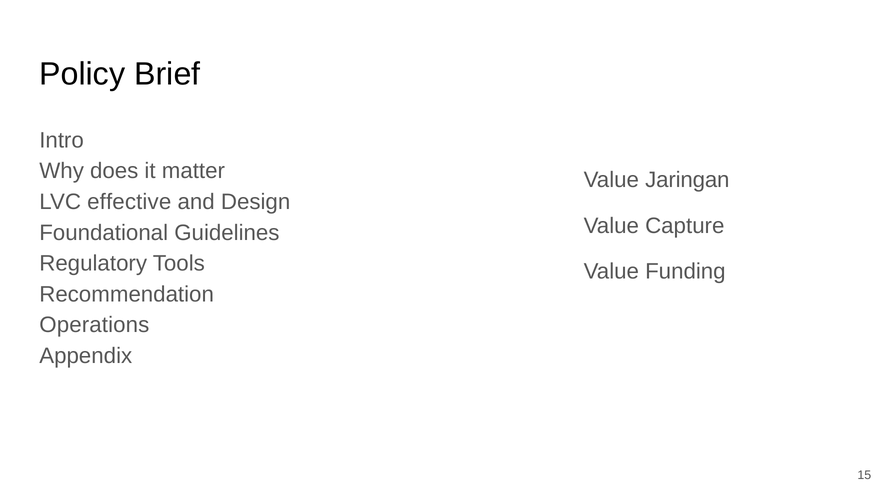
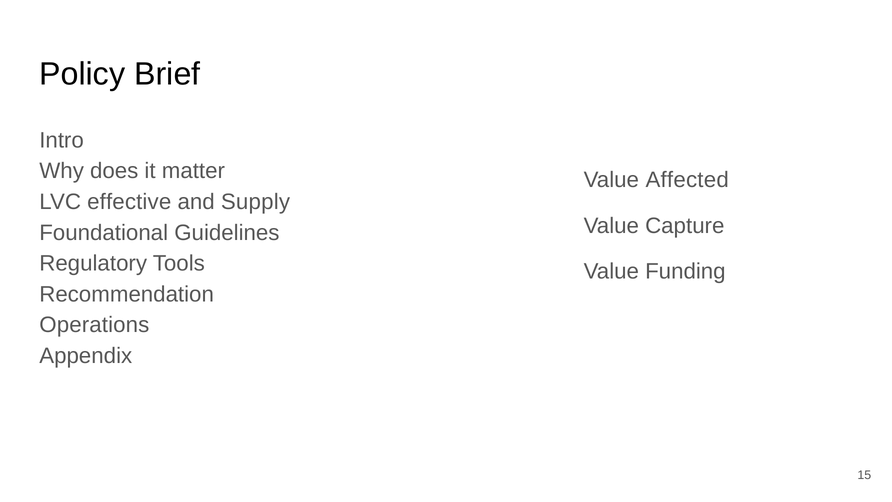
Jaringan: Jaringan -> Affected
Design: Design -> Supply
